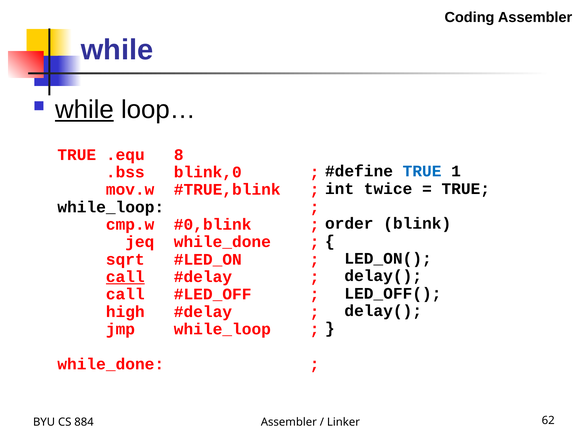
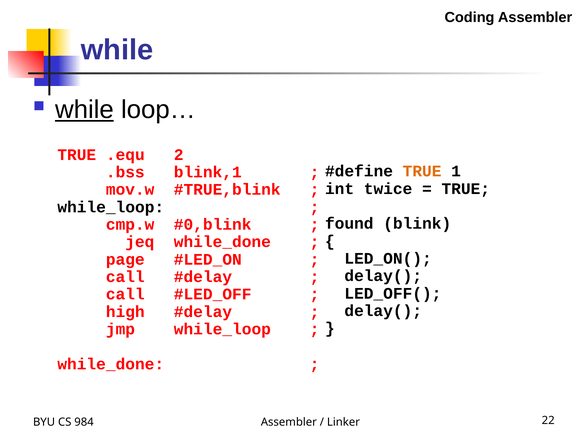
8: 8 -> 2
TRUE at (422, 171) colour: blue -> orange
blink,0: blink,0 -> blink,1
order: order -> found
sqrt: sqrt -> page
call at (125, 277) underline: present -> none
884: 884 -> 984
62: 62 -> 22
